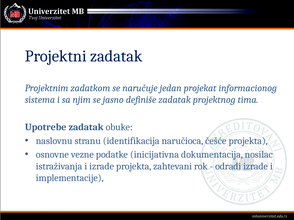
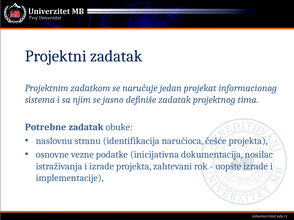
Upotrebe: Upotrebe -> Potrebne
odradi: odradi -> uopšte
